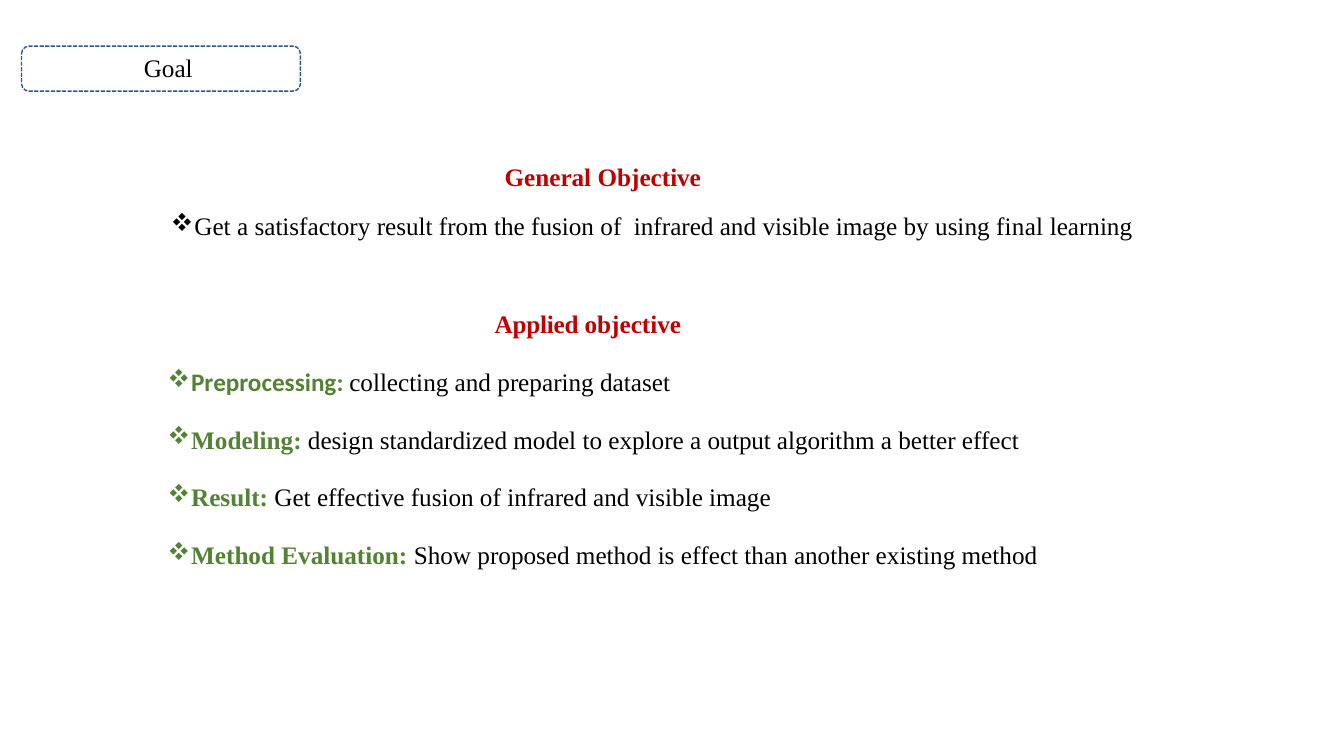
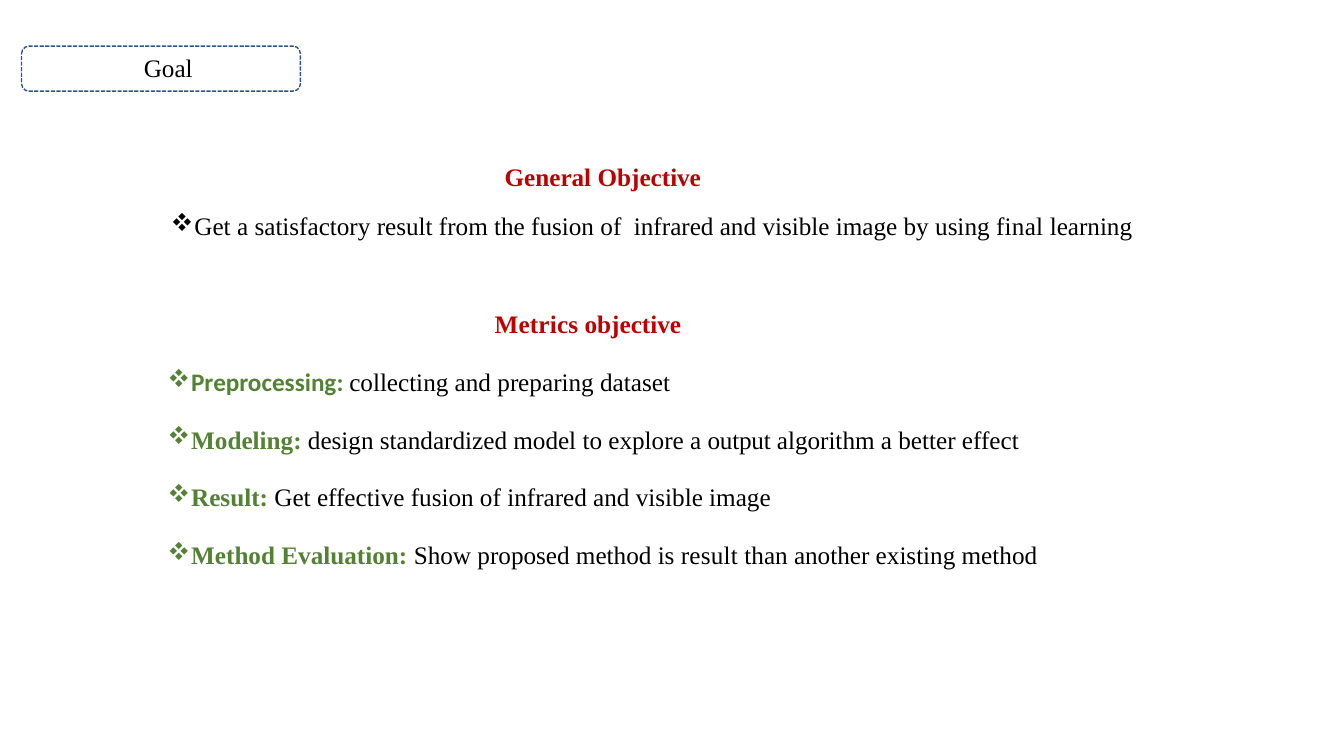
Applied: Applied -> Metrics
is effect: effect -> result
